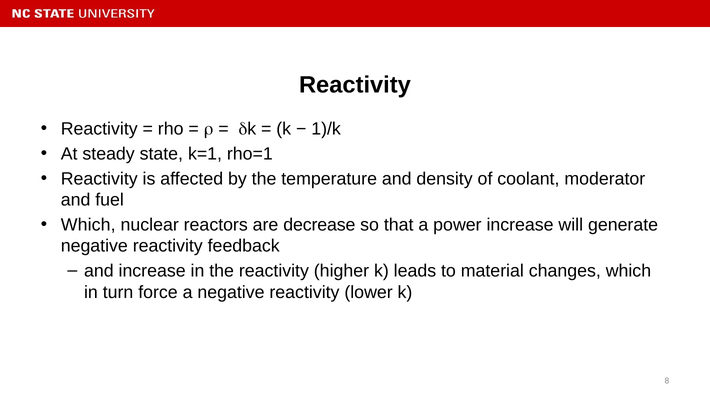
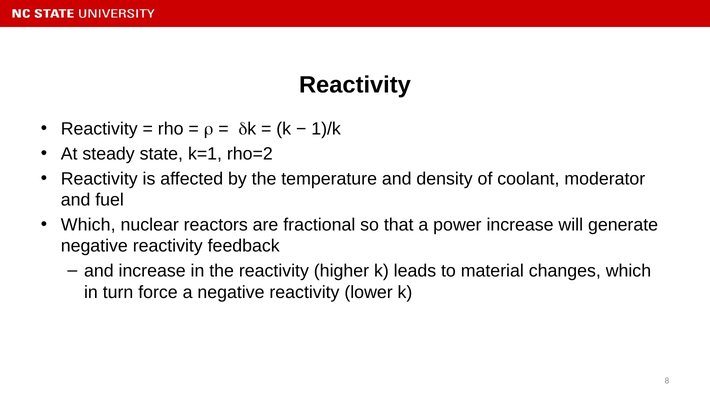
rho=1: rho=1 -> rho=2
decrease: decrease -> fractional
